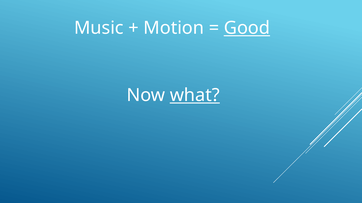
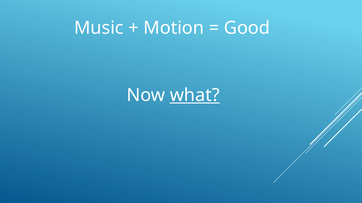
Good underline: present -> none
